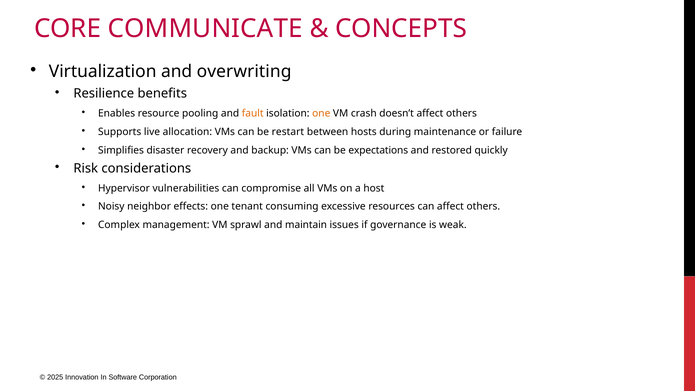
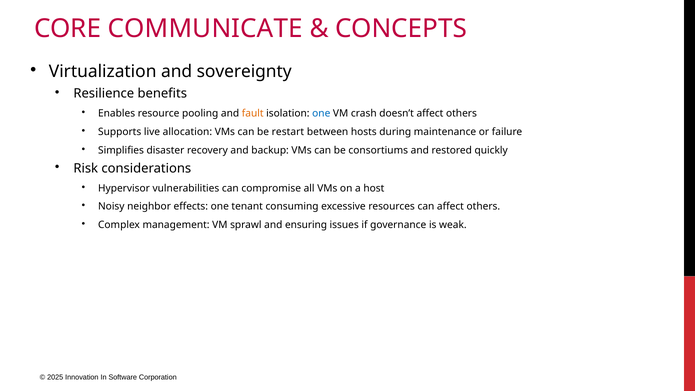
overwriting: overwriting -> sovereignty
one at (321, 113) colour: orange -> blue
expectations: expectations -> consortiums
maintain: maintain -> ensuring
